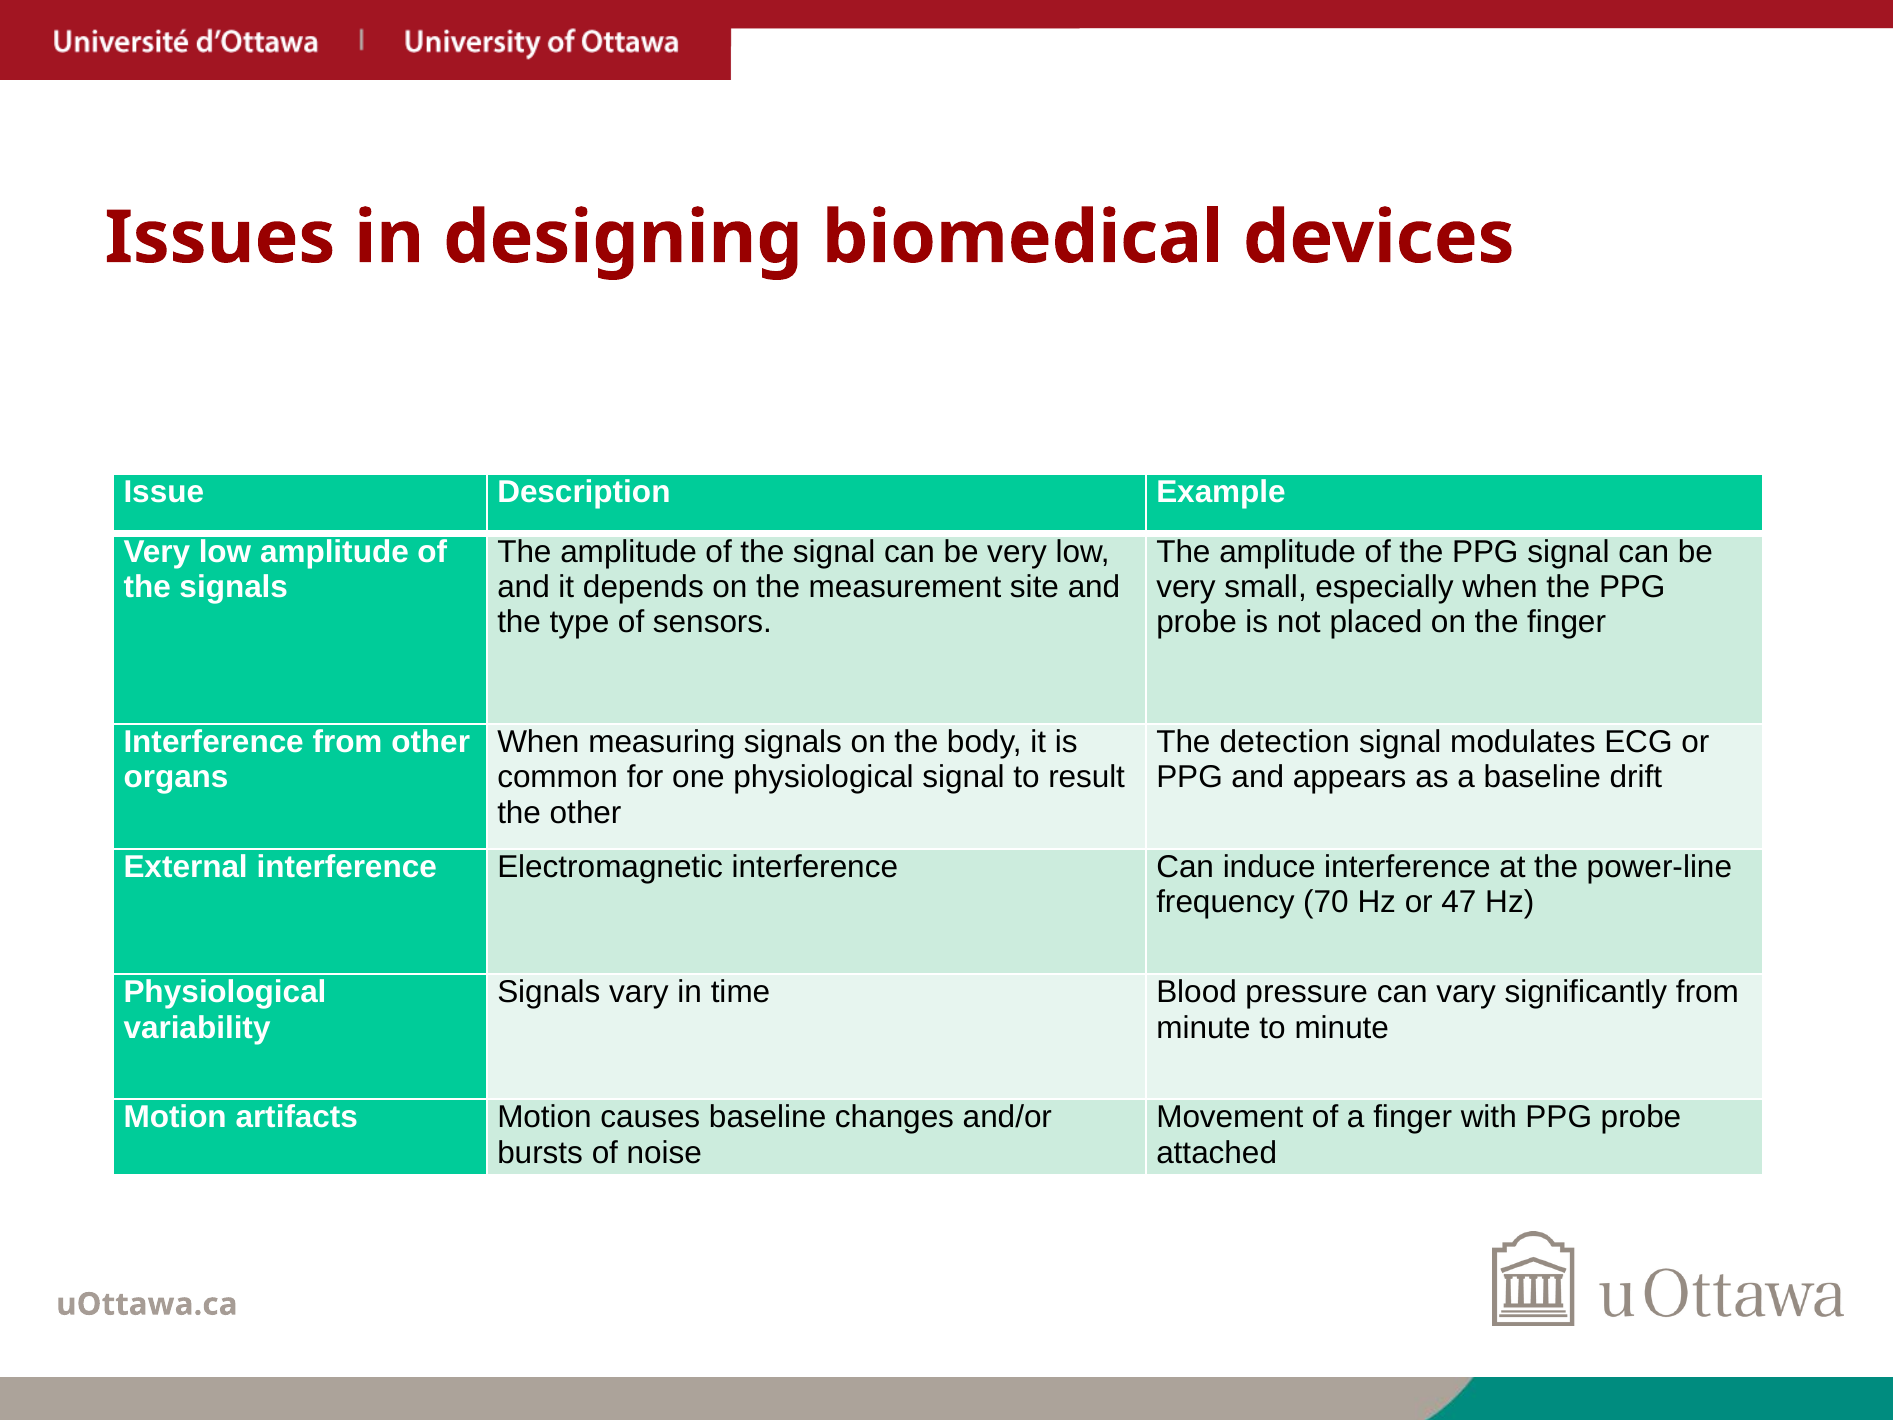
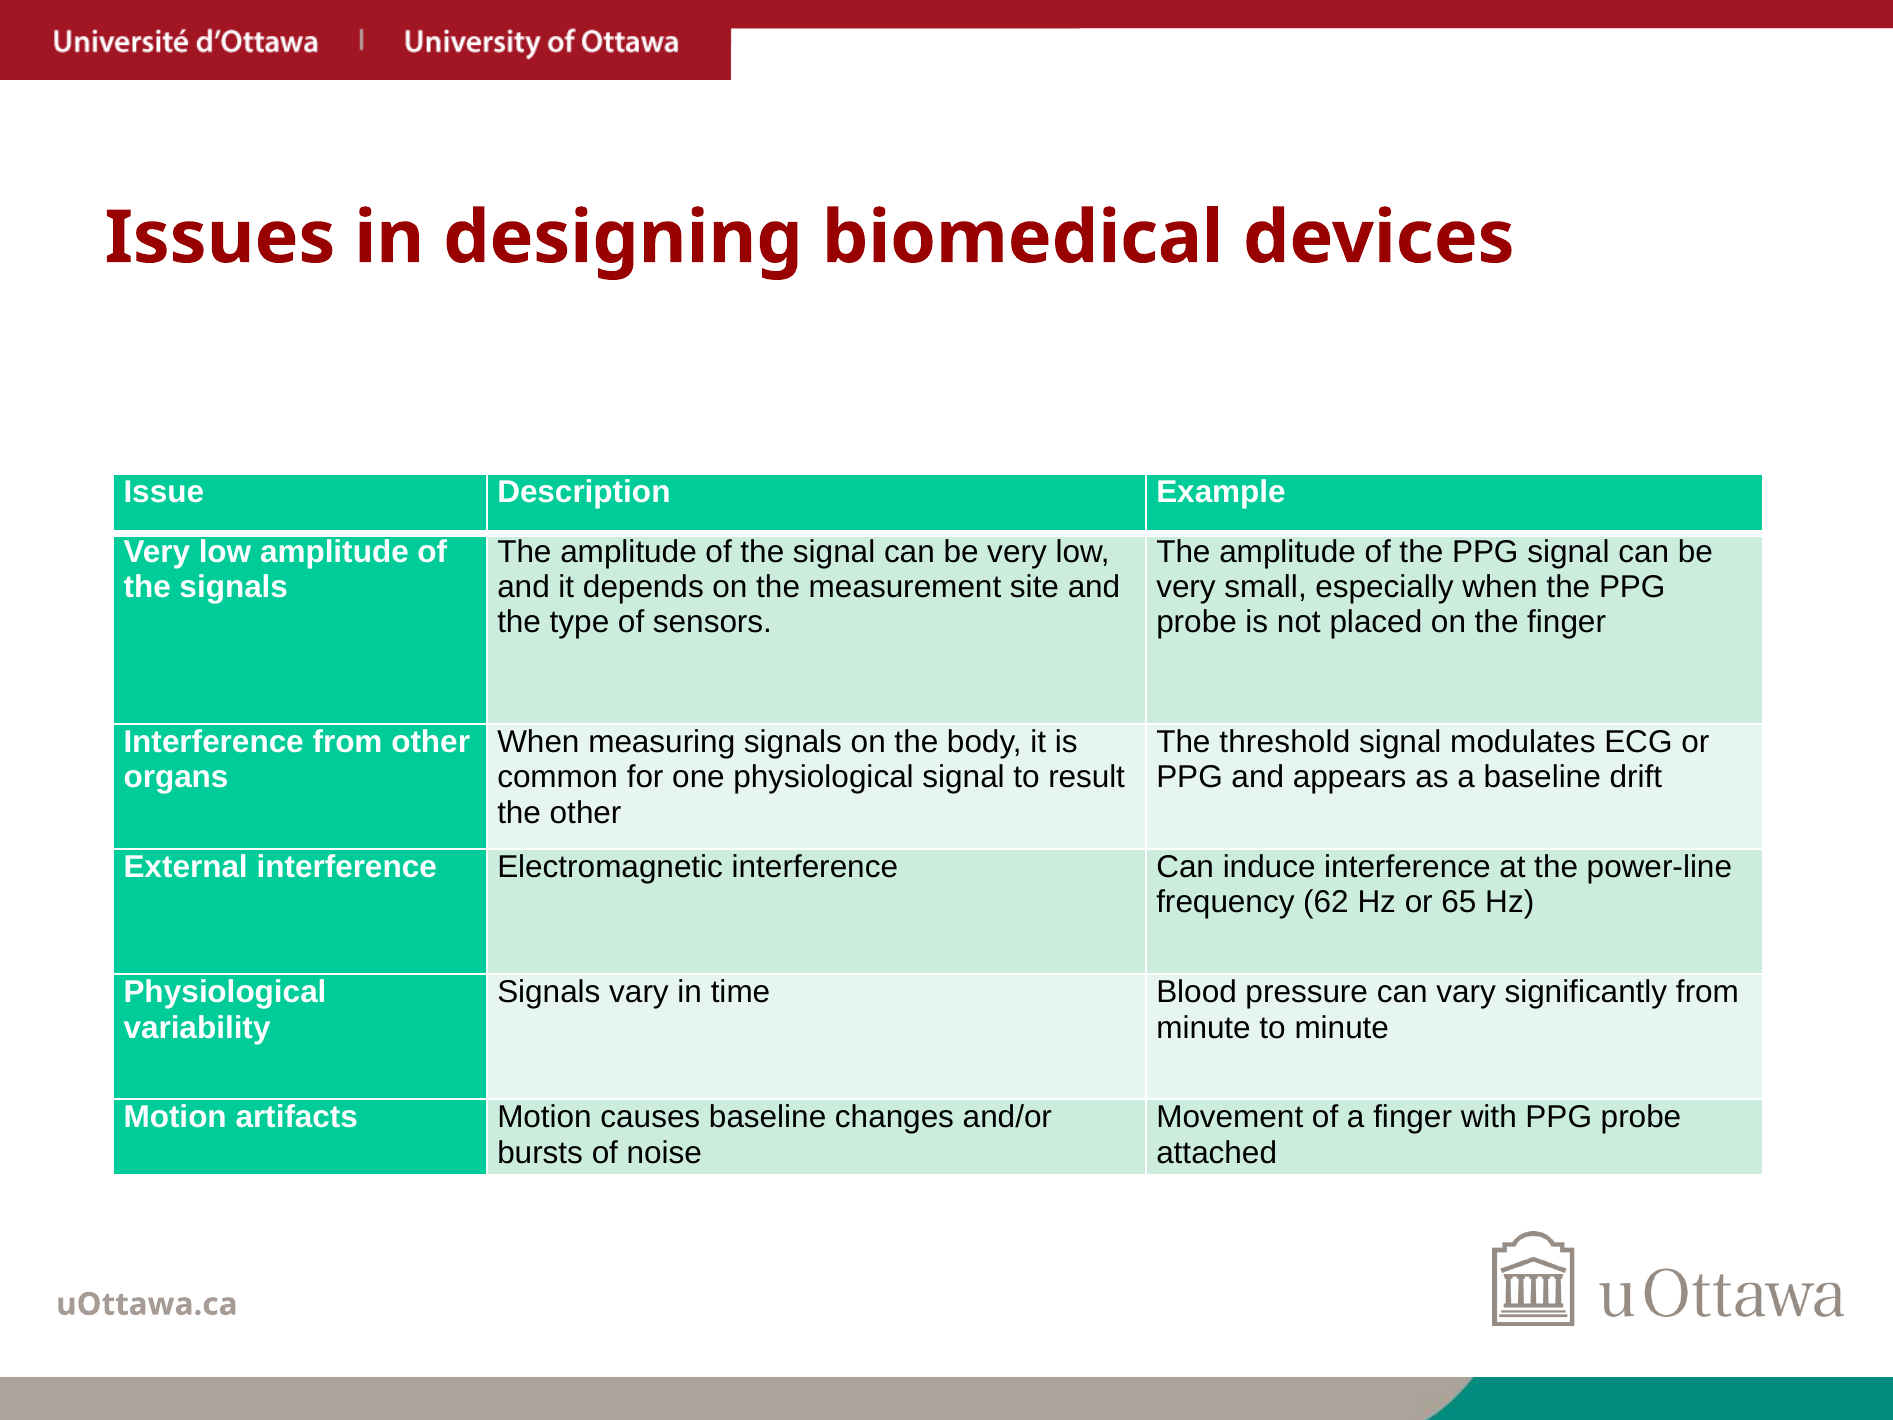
detection: detection -> threshold
70: 70 -> 62
47: 47 -> 65
